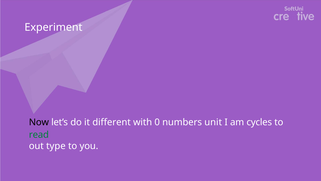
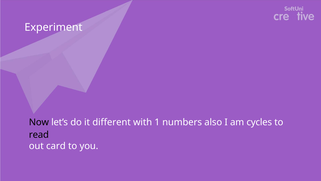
0: 0 -> 1
unit: unit -> also
read colour: green -> black
type: type -> card
